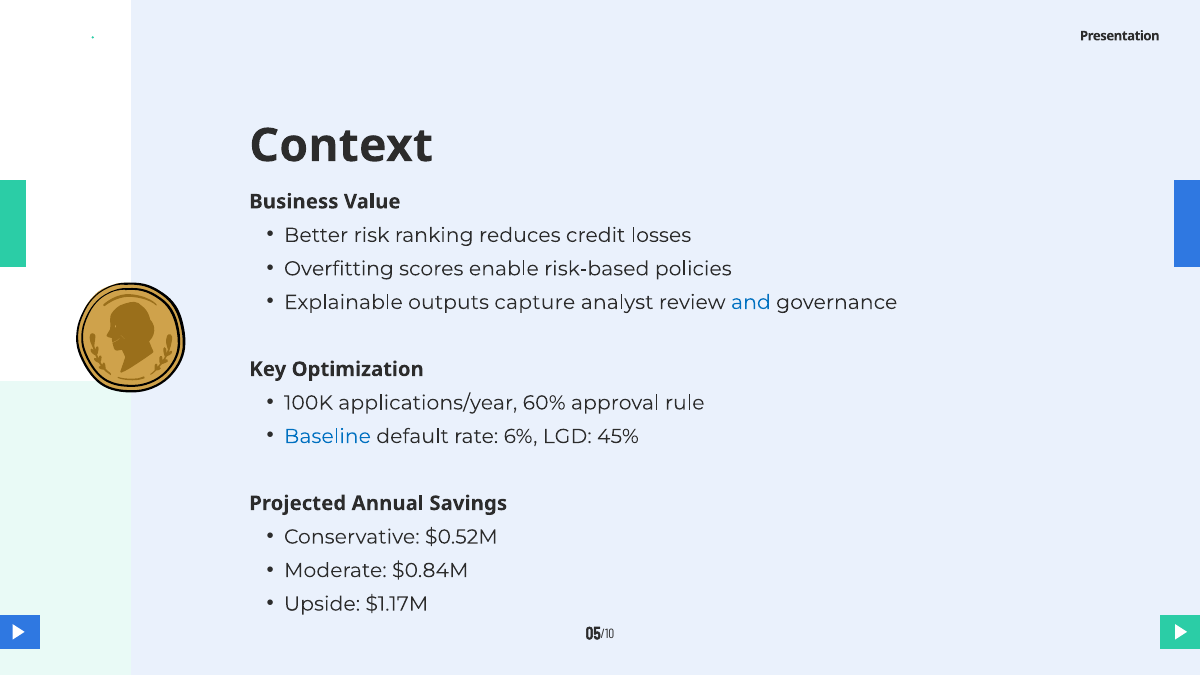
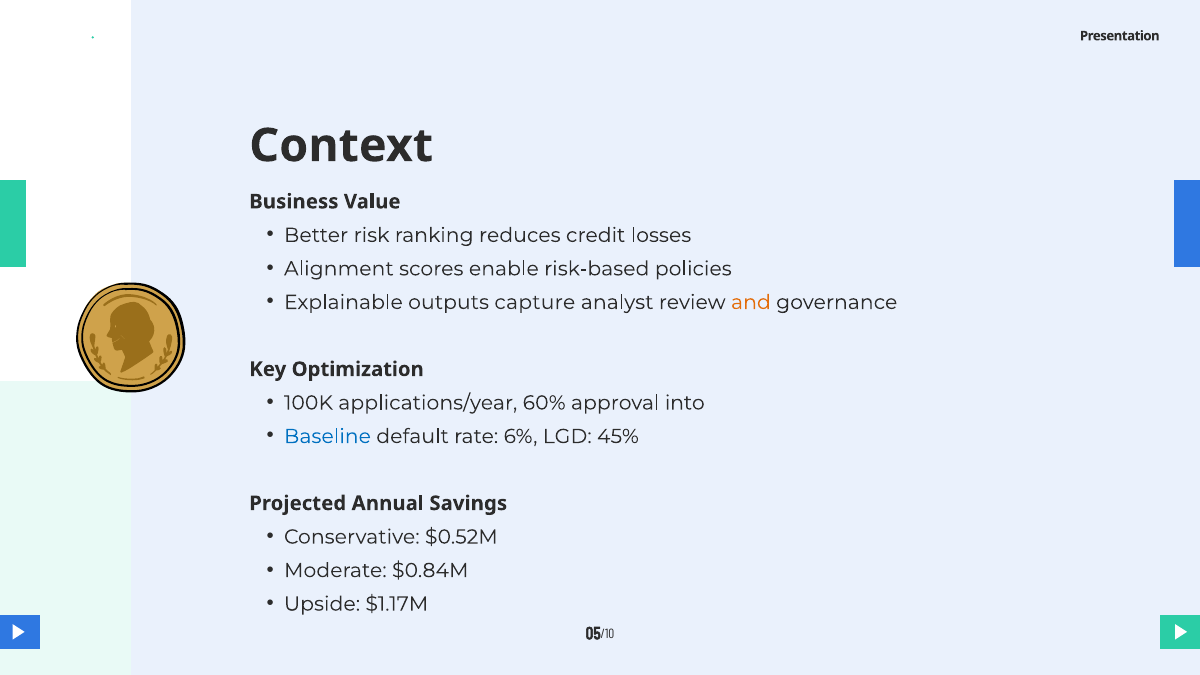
Overfitting: Overfitting -> Alignment
and colour: blue -> orange
rule: rule -> into
